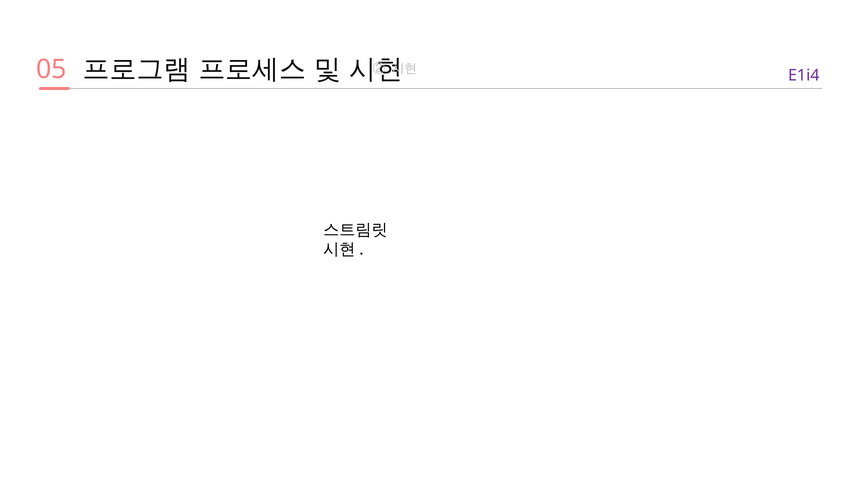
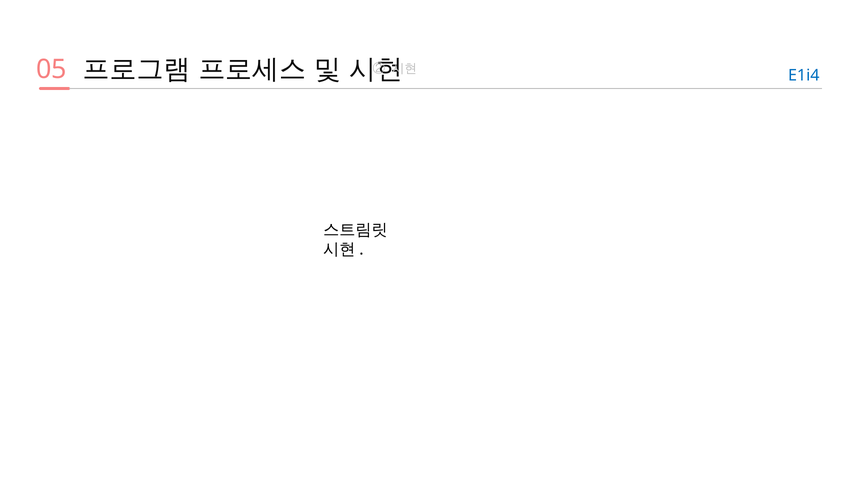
E1i4 colour: purple -> blue
